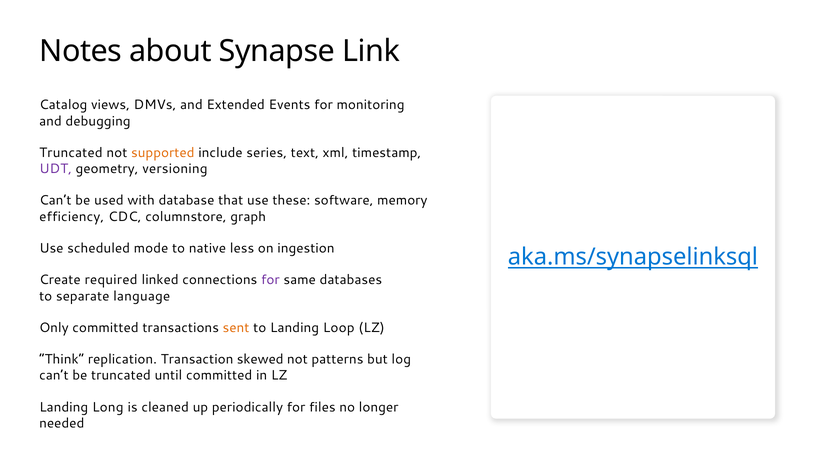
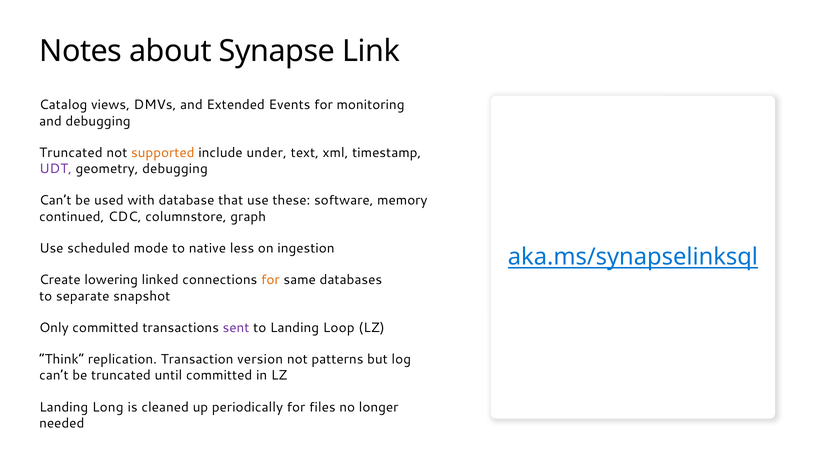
series: series -> under
geometry versioning: versioning -> debugging
efficiency: efficiency -> continued
required: required -> lowering
for at (270, 280) colour: purple -> orange
language: language -> snapshot
sent colour: orange -> purple
skewed: skewed -> version
